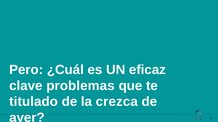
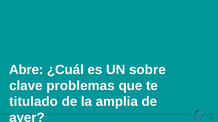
Pero: Pero -> Abre
eficaz: eficaz -> sobre
crezca: crezca -> amplia
